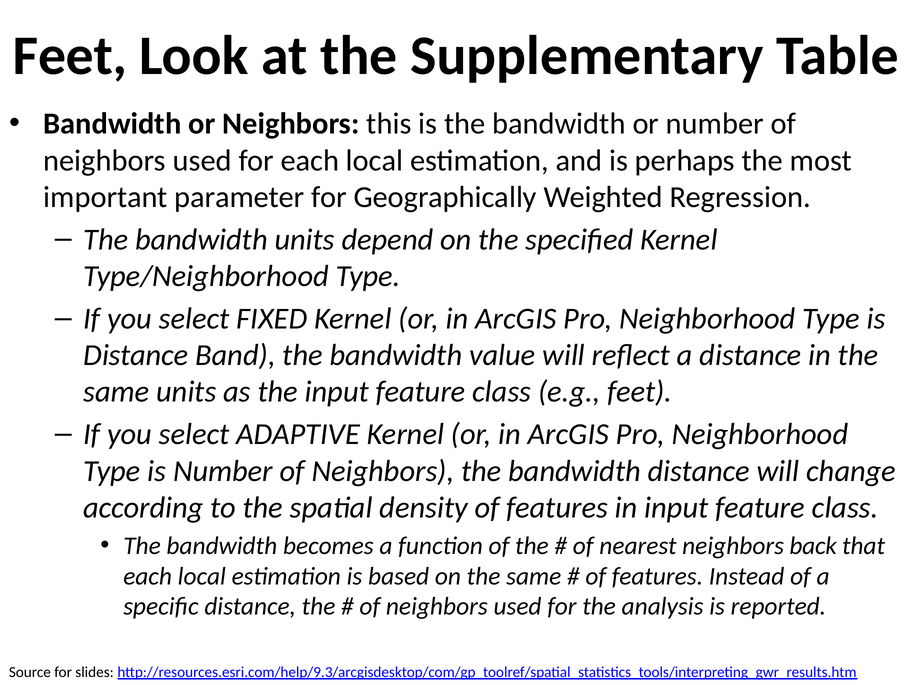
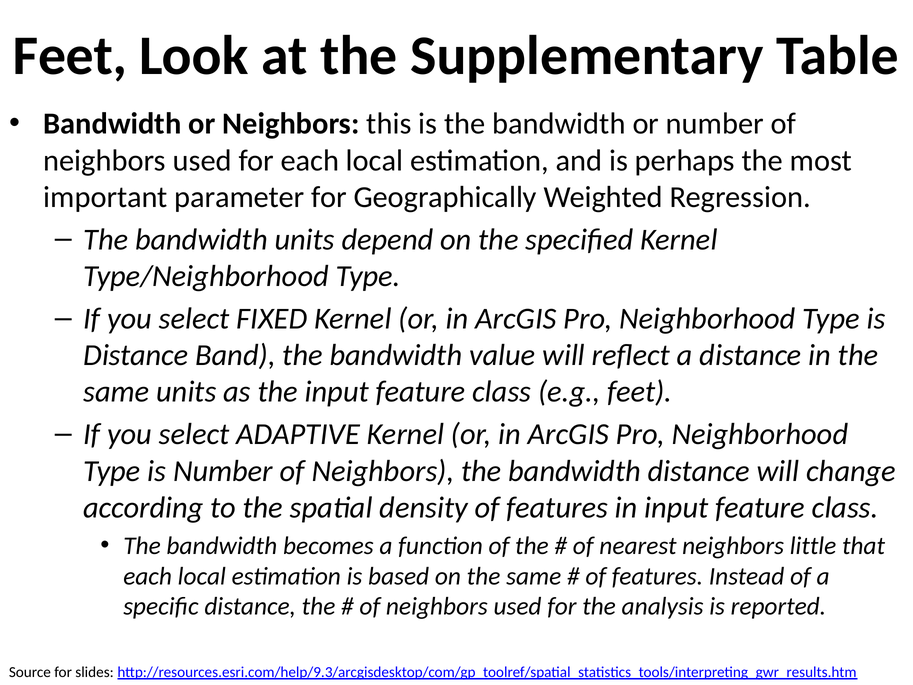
back: back -> little
